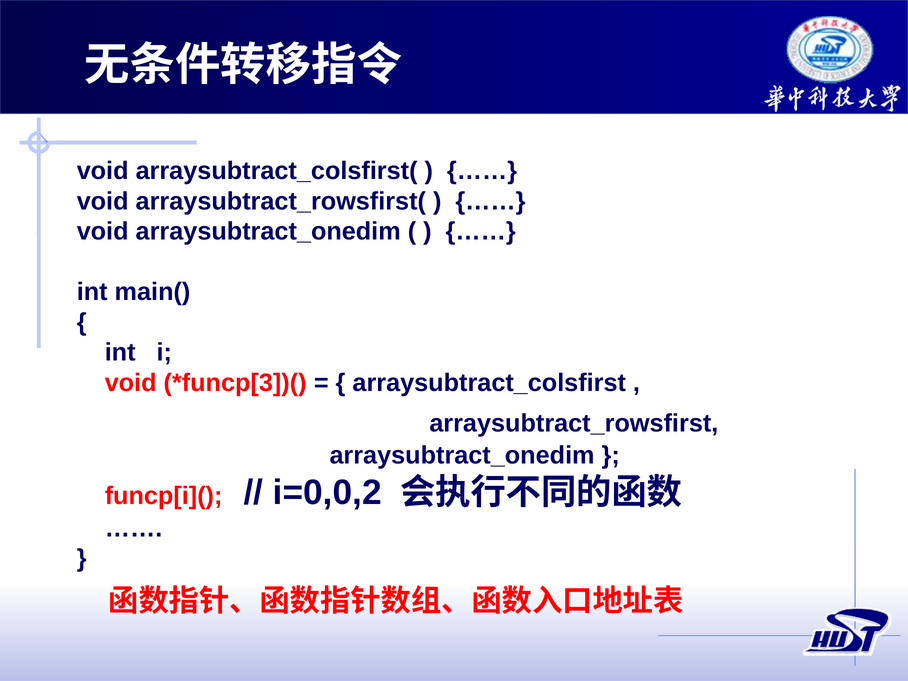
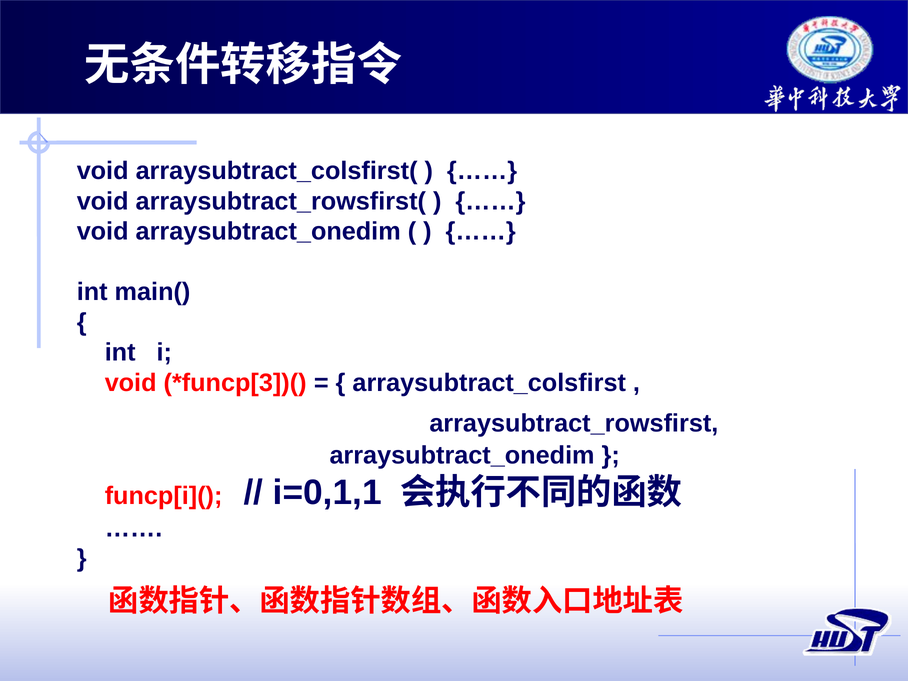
i=0,0,2: i=0,0,2 -> i=0,1,1
